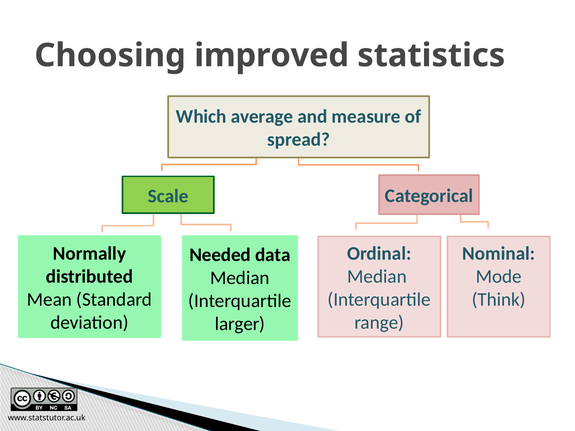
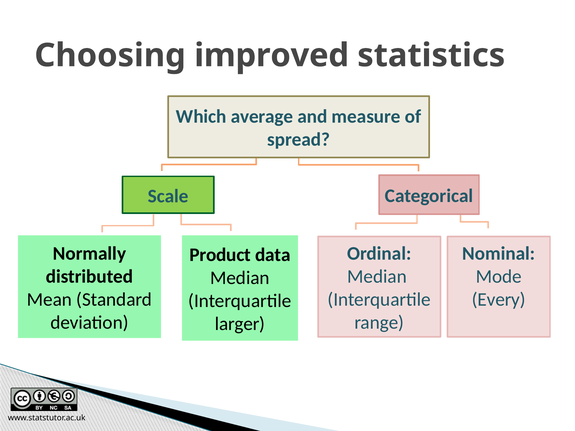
Needed: Needed -> Product
Think: Think -> Every
